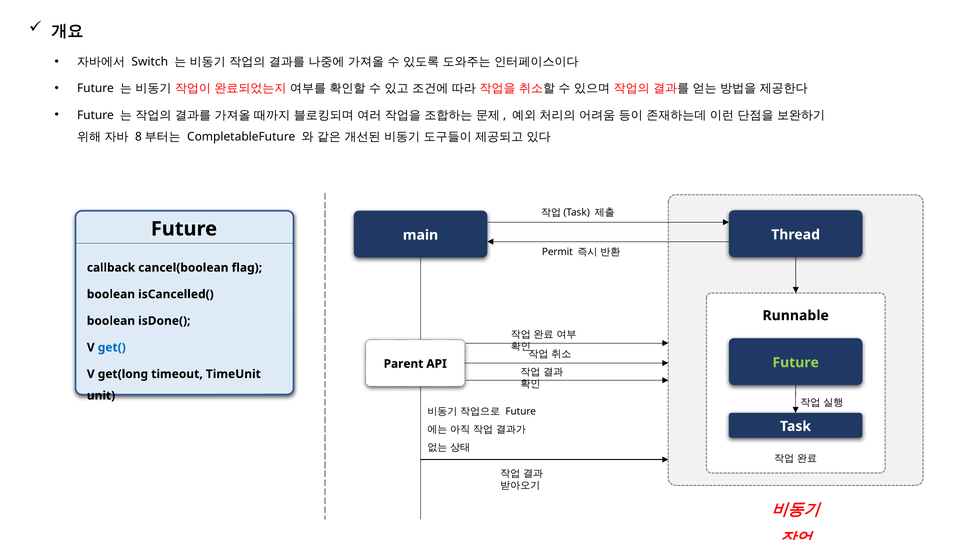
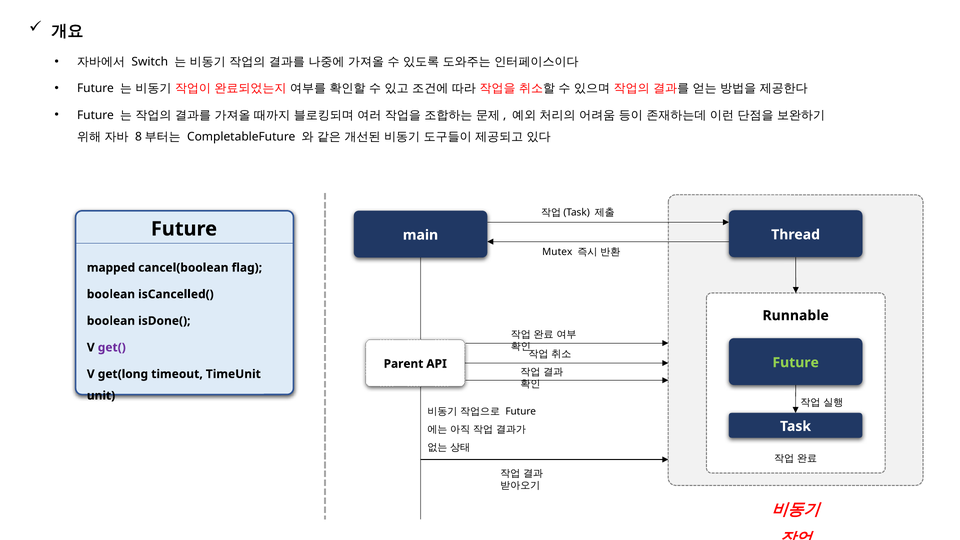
Permit: Permit -> Mutex
callback: callback -> mapped
get( colour: blue -> purple
